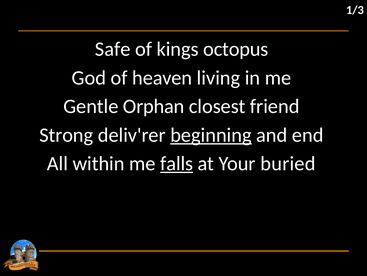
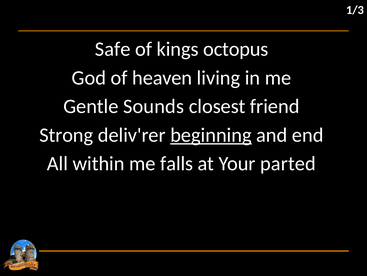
Orphan: Orphan -> Sounds
falls underline: present -> none
buried: buried -> parted
